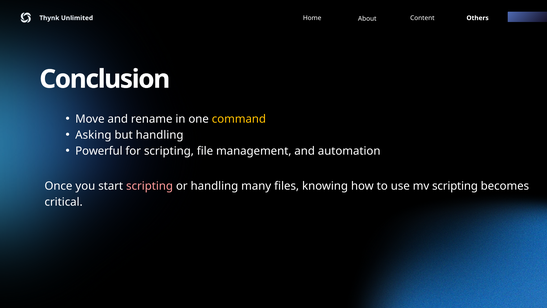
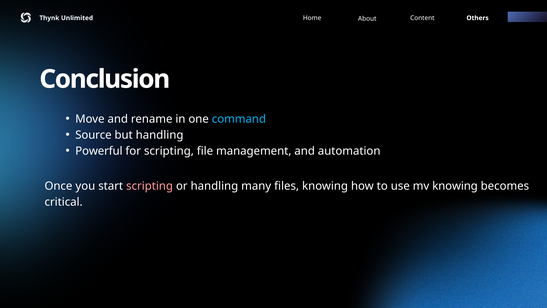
command colour: yellow -> light blue
Asking: Asking -> Source
mv scripting: scripting -> knowing
